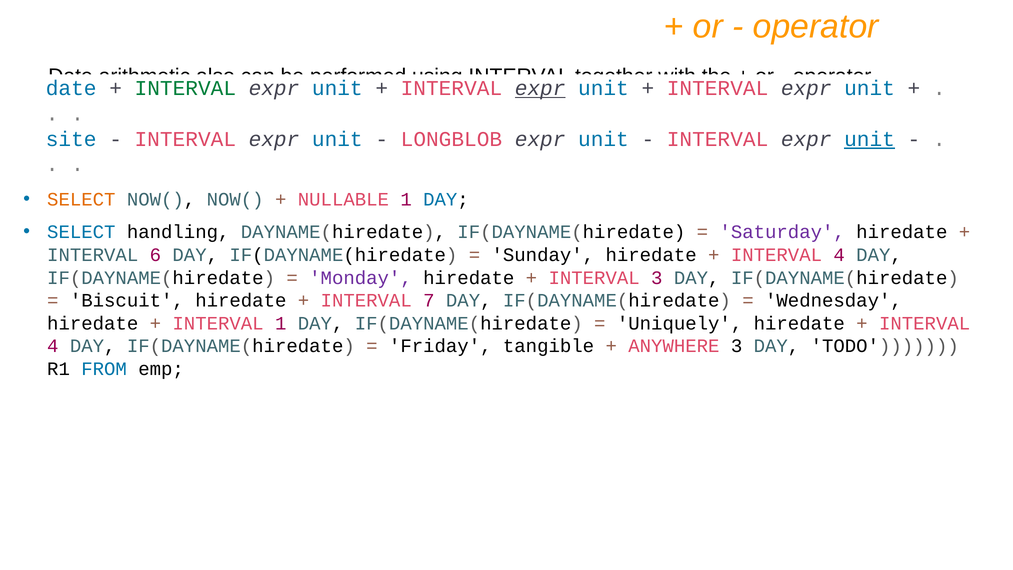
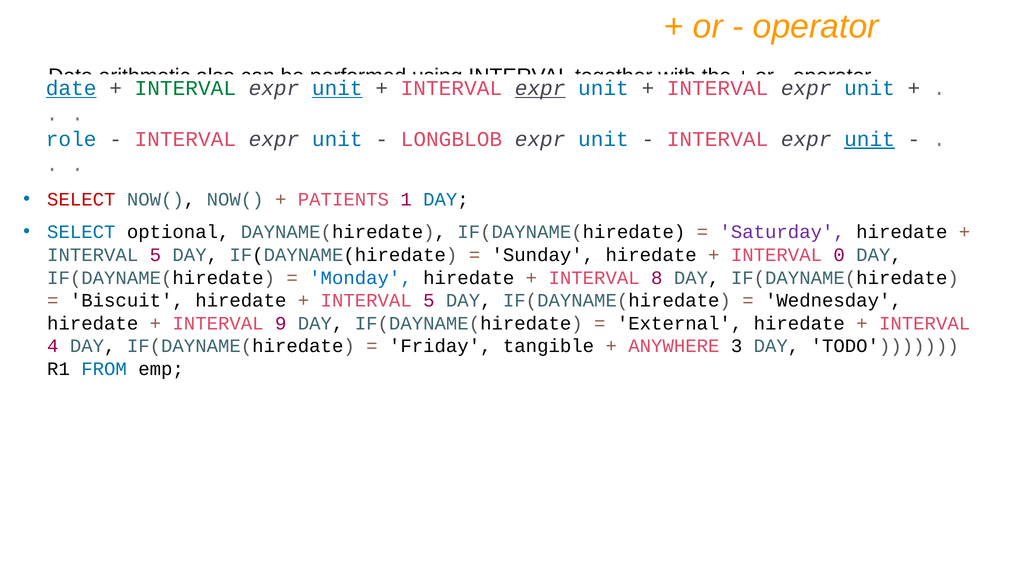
date at (71, 88) underline: none -> present
unit at (337, 88) underline: none -> present
site: site -> role
SELECT at (81, 199) colour: orange -> red
NULLABLE: NULLABLE -> PATIENTS
handling: handling -> optional
6 at (155, 255): 6 -> 5
4 at (839, 255): 4 -> 0
Monday colour: purple -> blue
INTERVAL 3: 3 -> 8
7 at (429, 300): 7 -> 5
INTERVAL 1: 1 -> 9
Uniquely: Uniquely -> External
